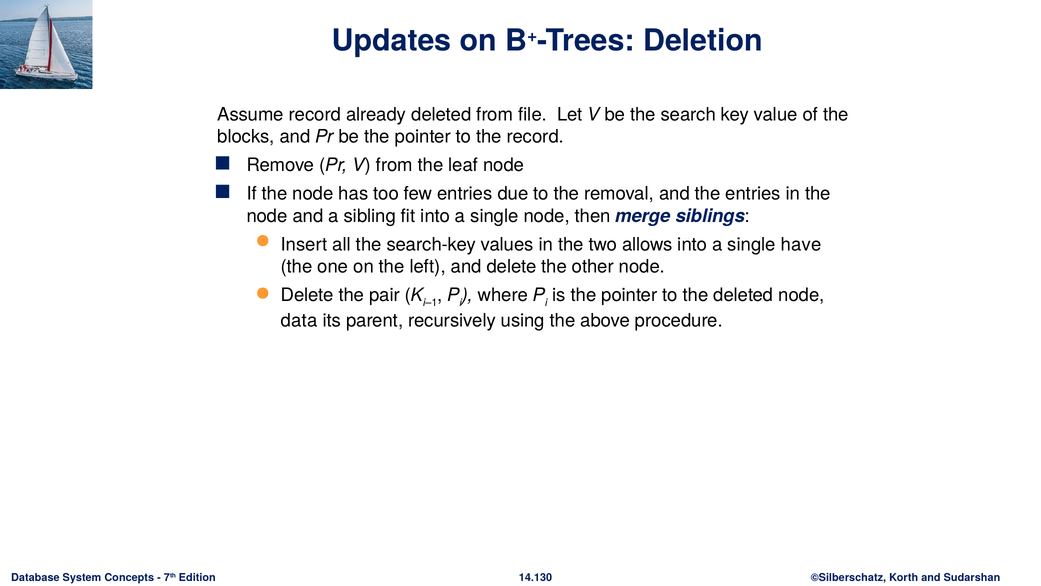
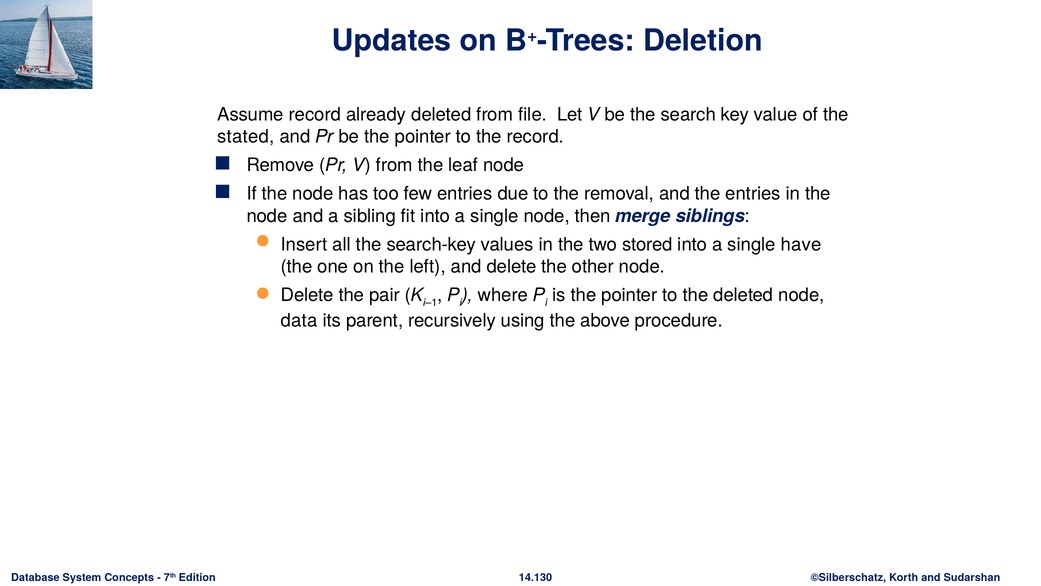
blocks: blocks -> stated
allows: allows -> stored
